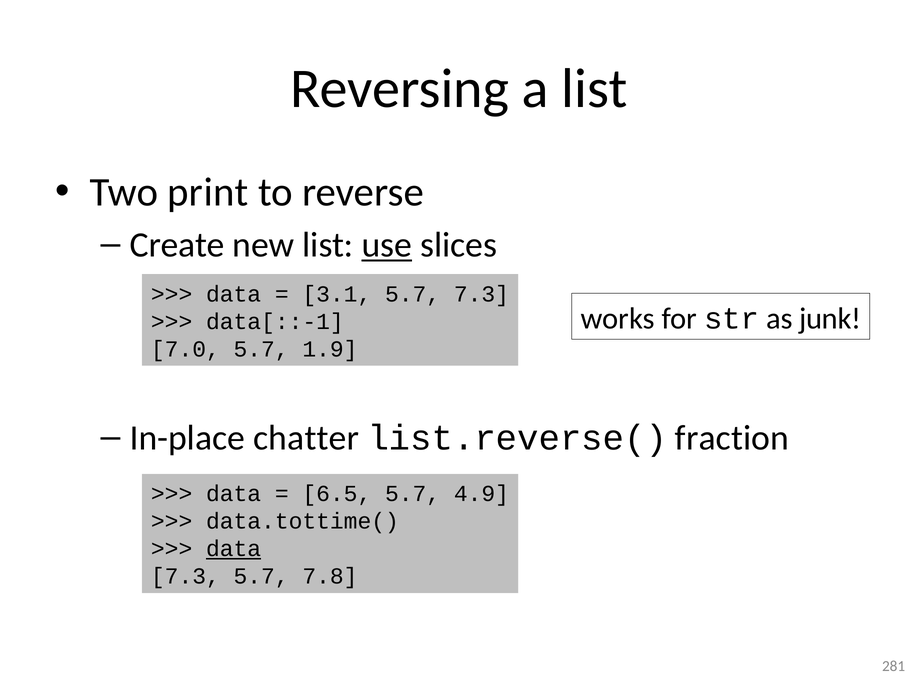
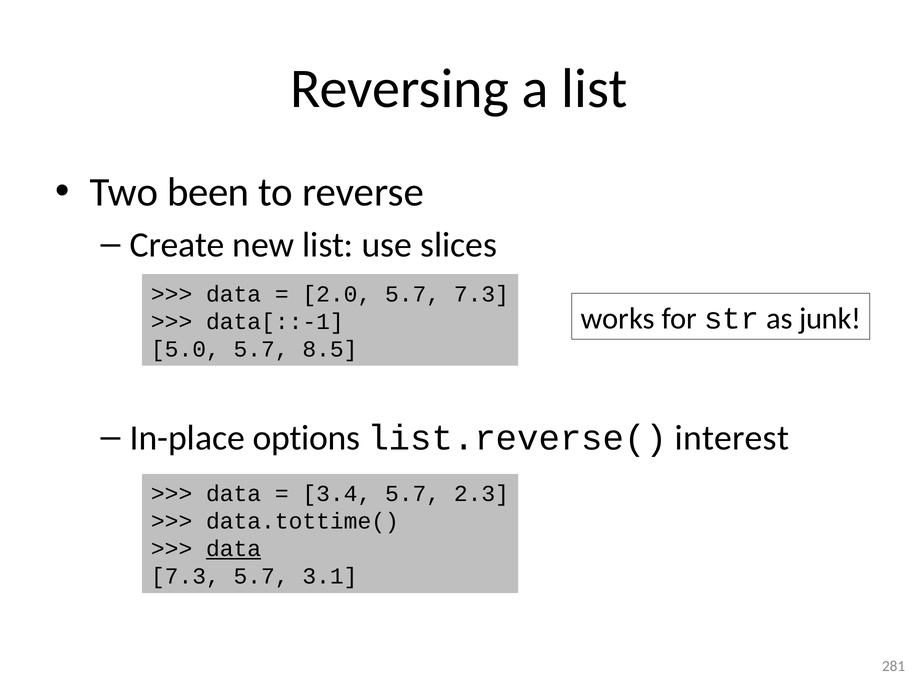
print: print -> been
use underline: present -> none
3.1: 3.1 -> 2.0
7.0: 7.0 -> 5.0
1.9: 1.9 -> 8.5
chatter: chatter -> options
fraction: fraction -> interest
6.5: 6.5 -> 3.4
4.9: 4.9 -> 2.3
7.8: 7.8 -> 3.1
